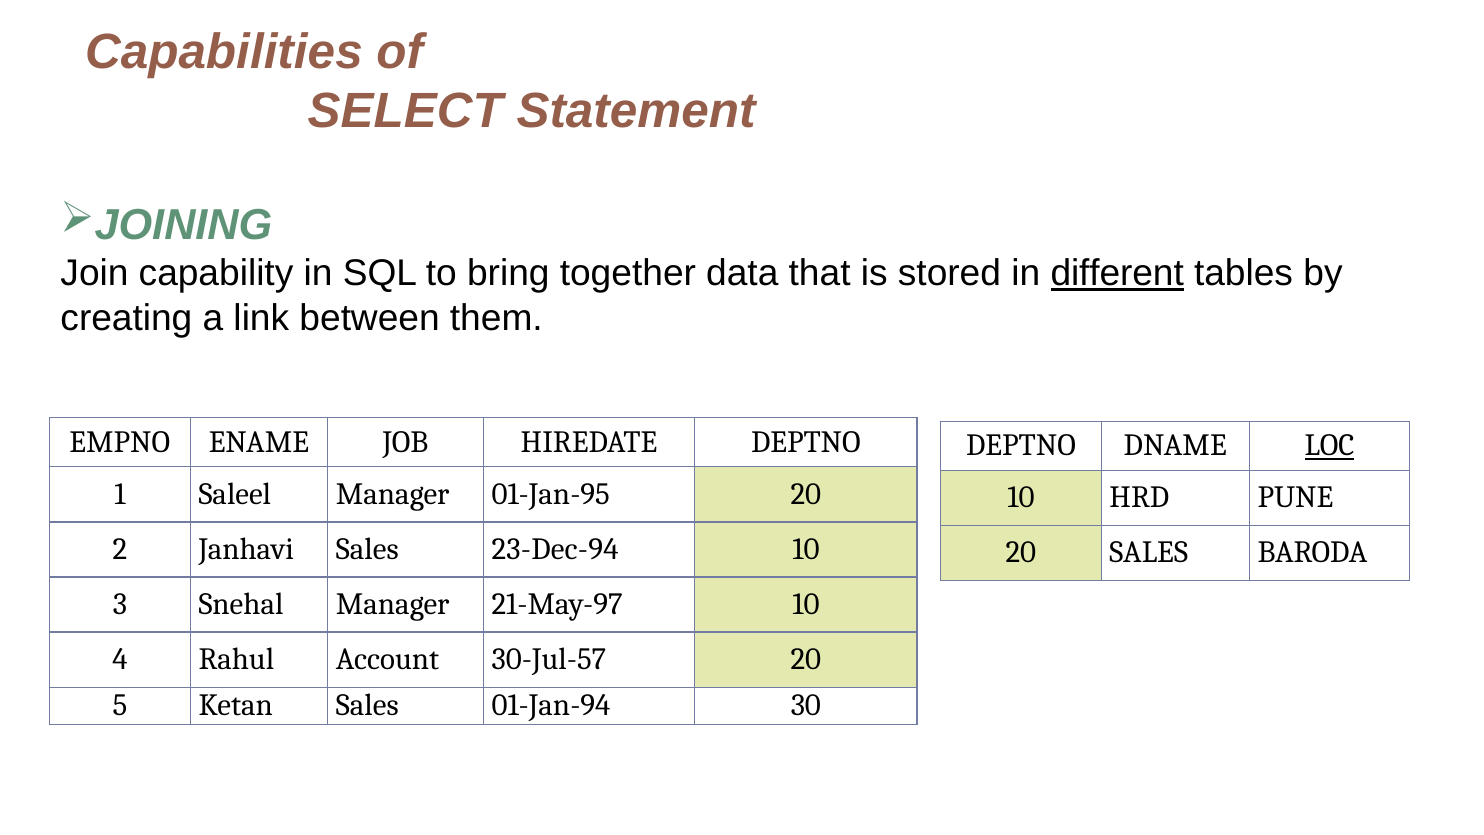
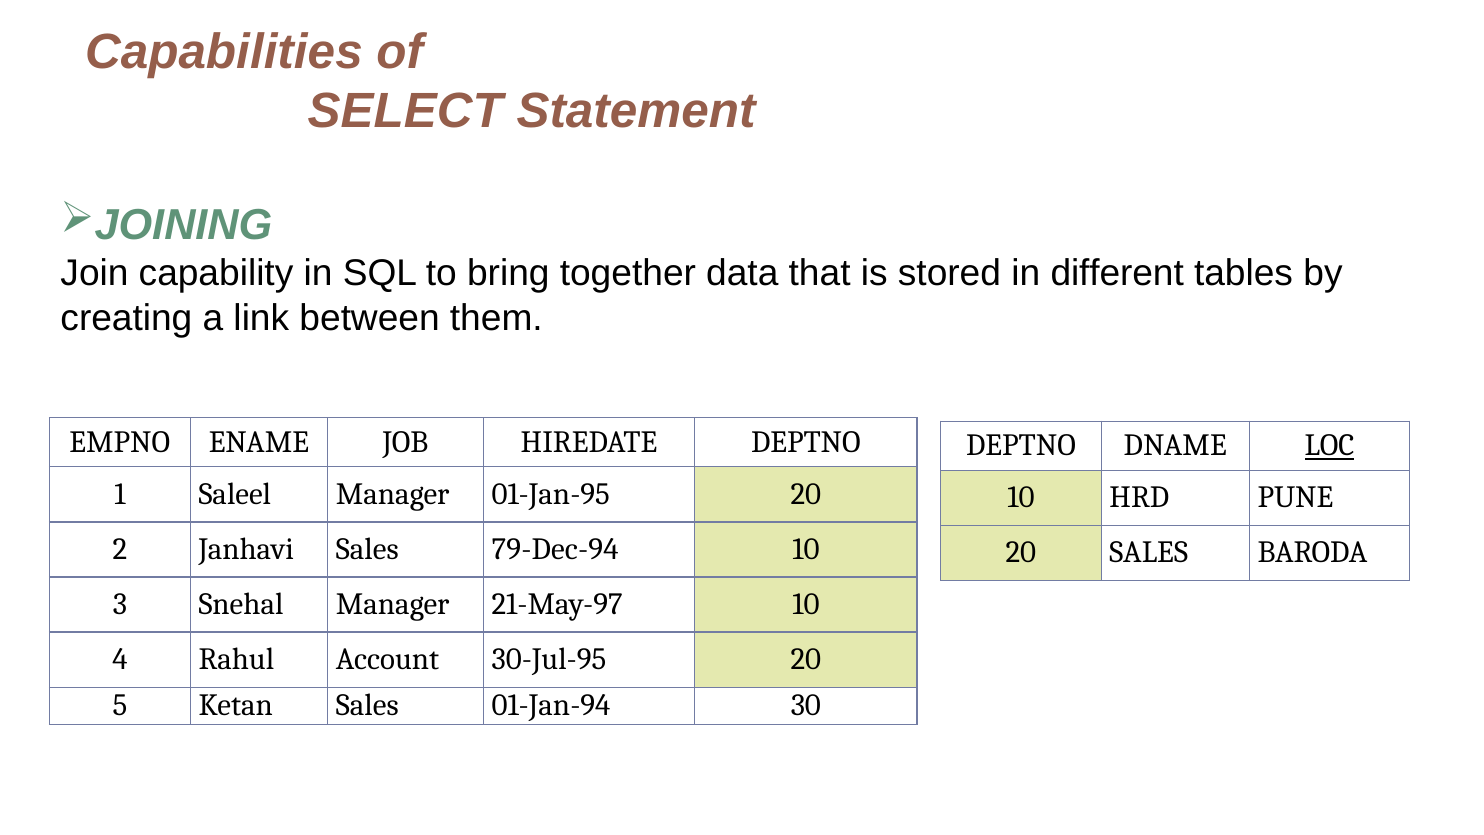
different underline: present -> none
23-Dec-94: 23-Dec-94 -> 79-Dec-94
30-Jul-57: 30-Jul-57 -> 30-Jul-95
